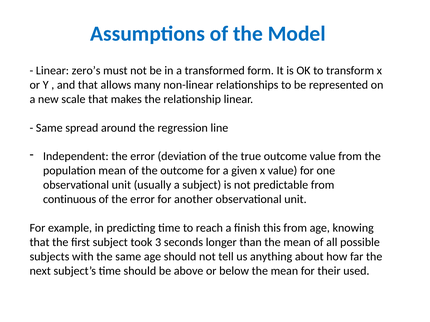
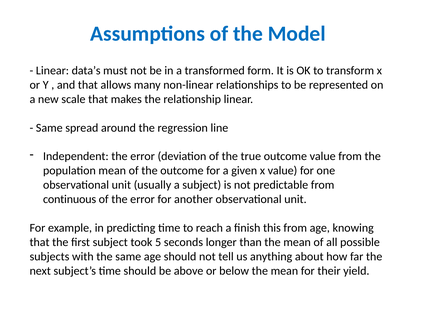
zero’s: zero’s -> data’s
3: 3 -> 5
used: used -> yield
